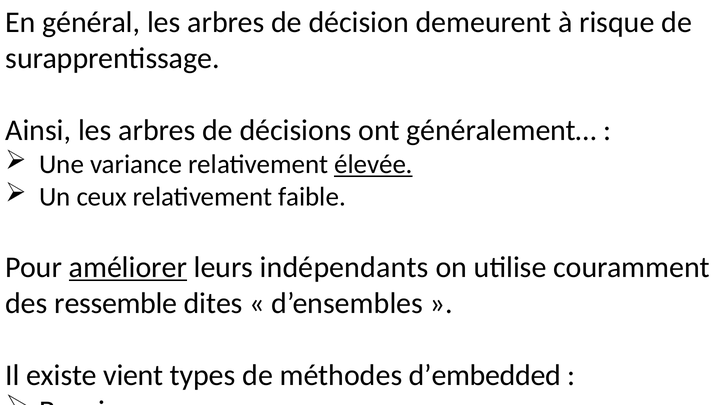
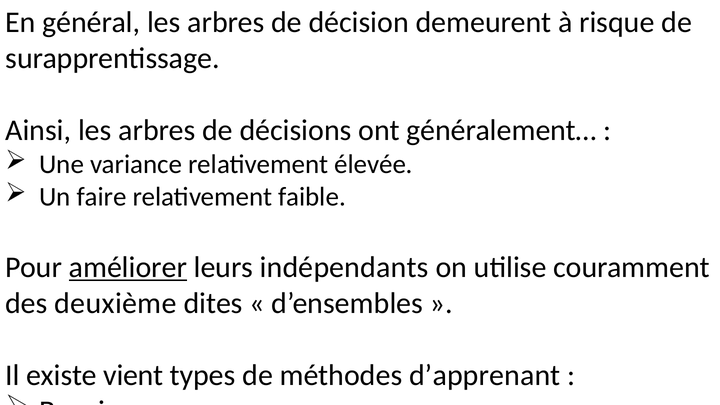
élevée underline: present -> none
ceux: ceux -> faire
ressemble: ressemble -> deuxième
d’embedded: d’embedded -> d’apprenant
